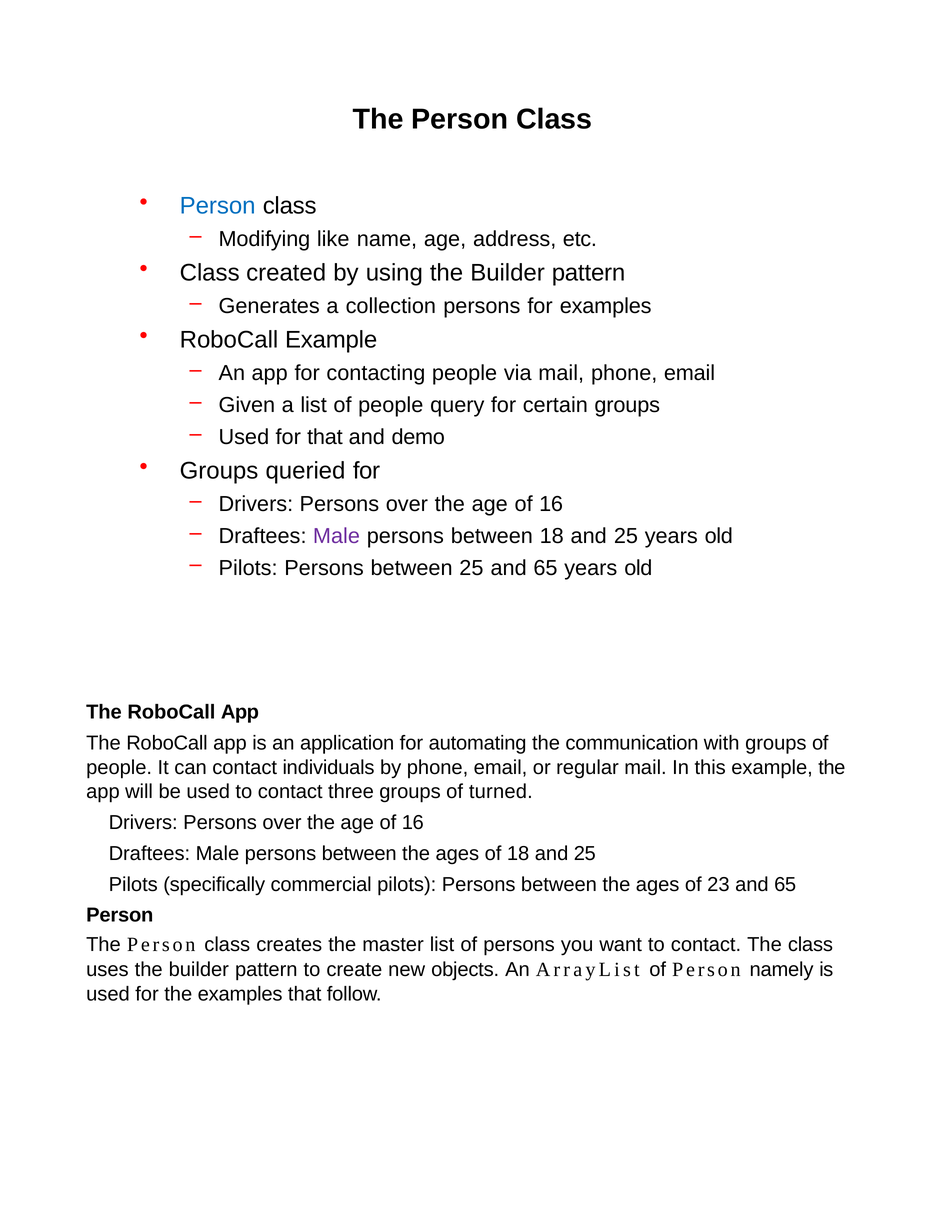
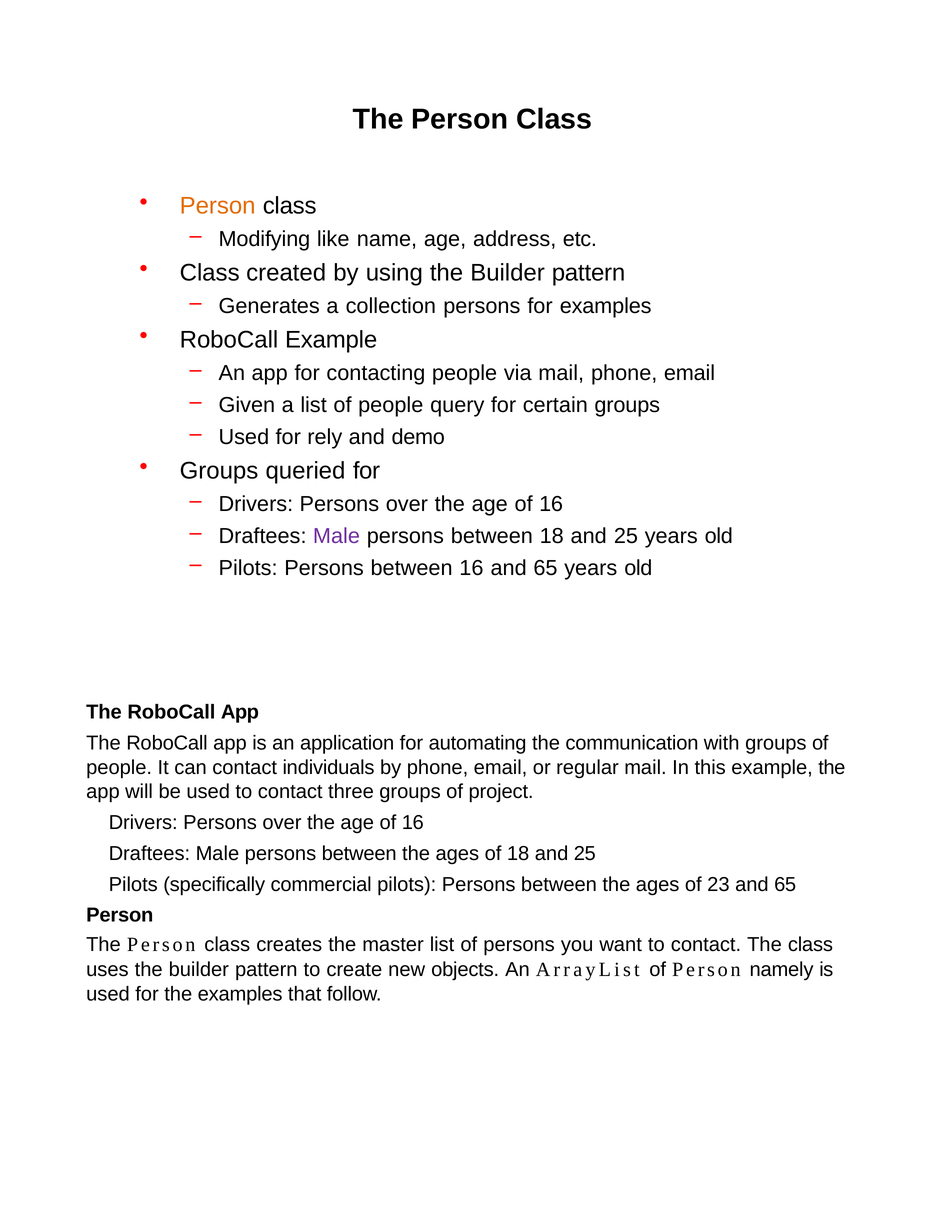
Person at (218, 206) colour: blue -> orange
for that: that -> rely
between 25: 25 -> 16
turned: turned -> project
